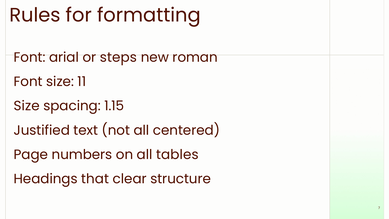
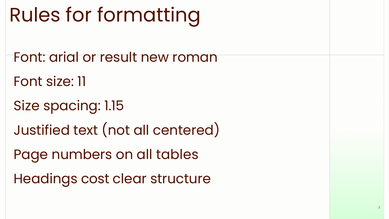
steps: steps -> result
that: that -> cost
